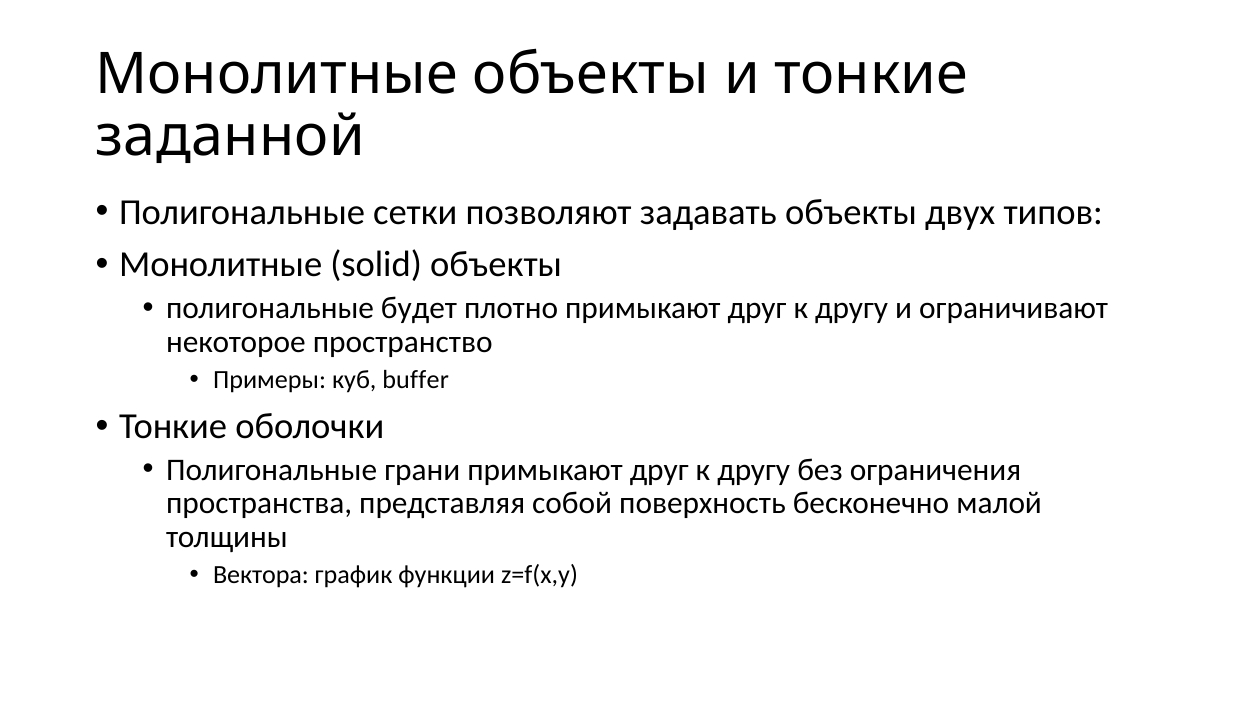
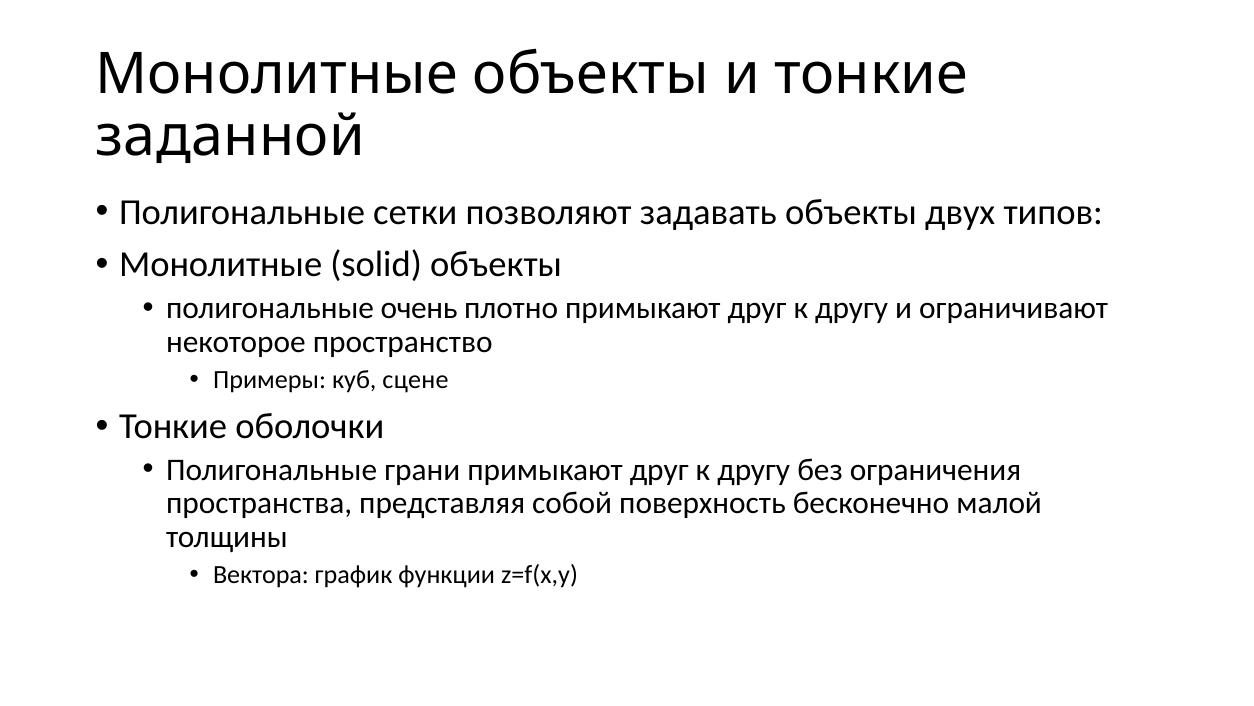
будет: будет -> очень
buffer: buffer -> сцене
